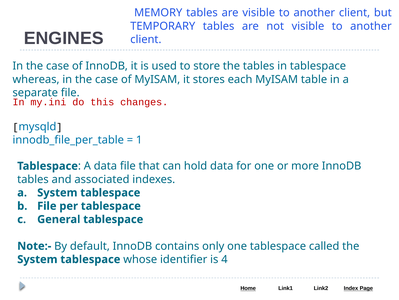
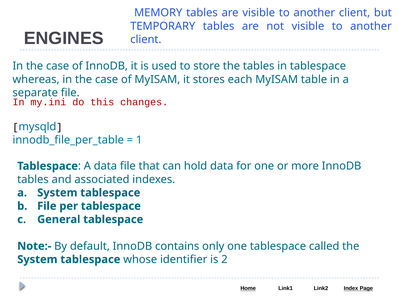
4: 4 -> 2
